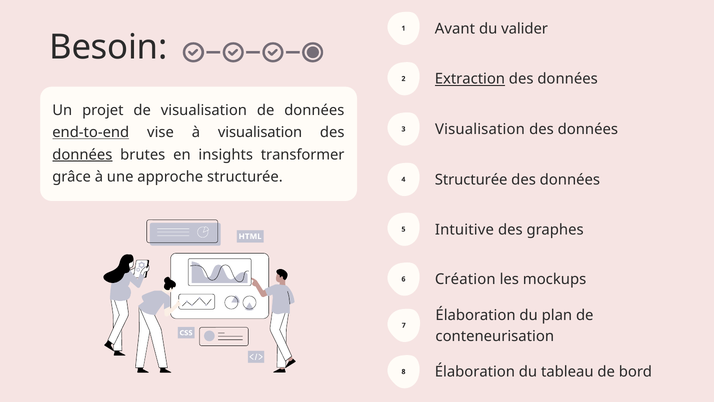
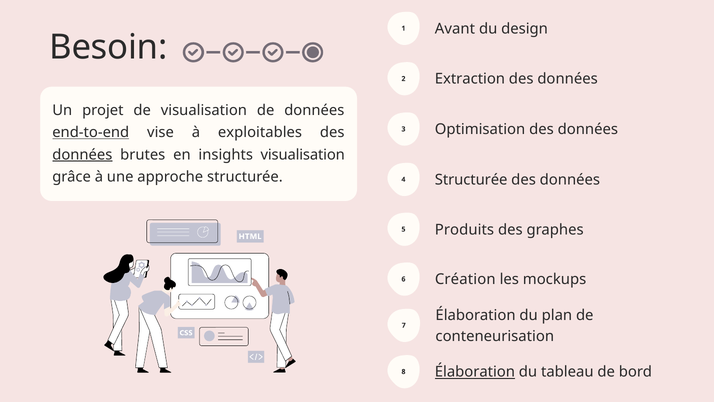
valider: valider -> design
Extraction underline: present -> none
Visualisation at (480, 129): Visualisation -> Optimisation
à visualisation: visualisation -> exploitables
insights transformer: transformer -> visualisation
Intuitive: Intuitive -> Produits
Élaboration at (475, 372) underline: none -> present
